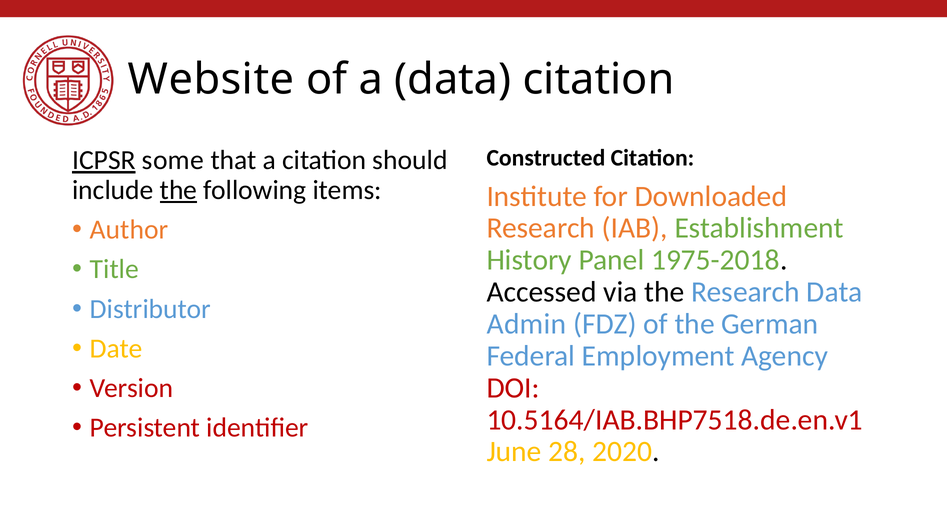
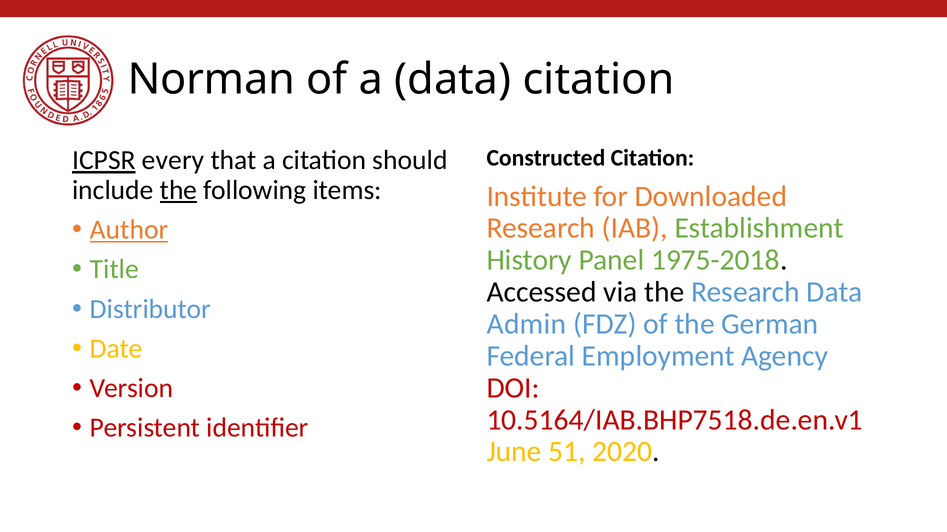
Website: Website -> Norman
some: some -> every
Author underline: none -> present
28: 28 -> 51
